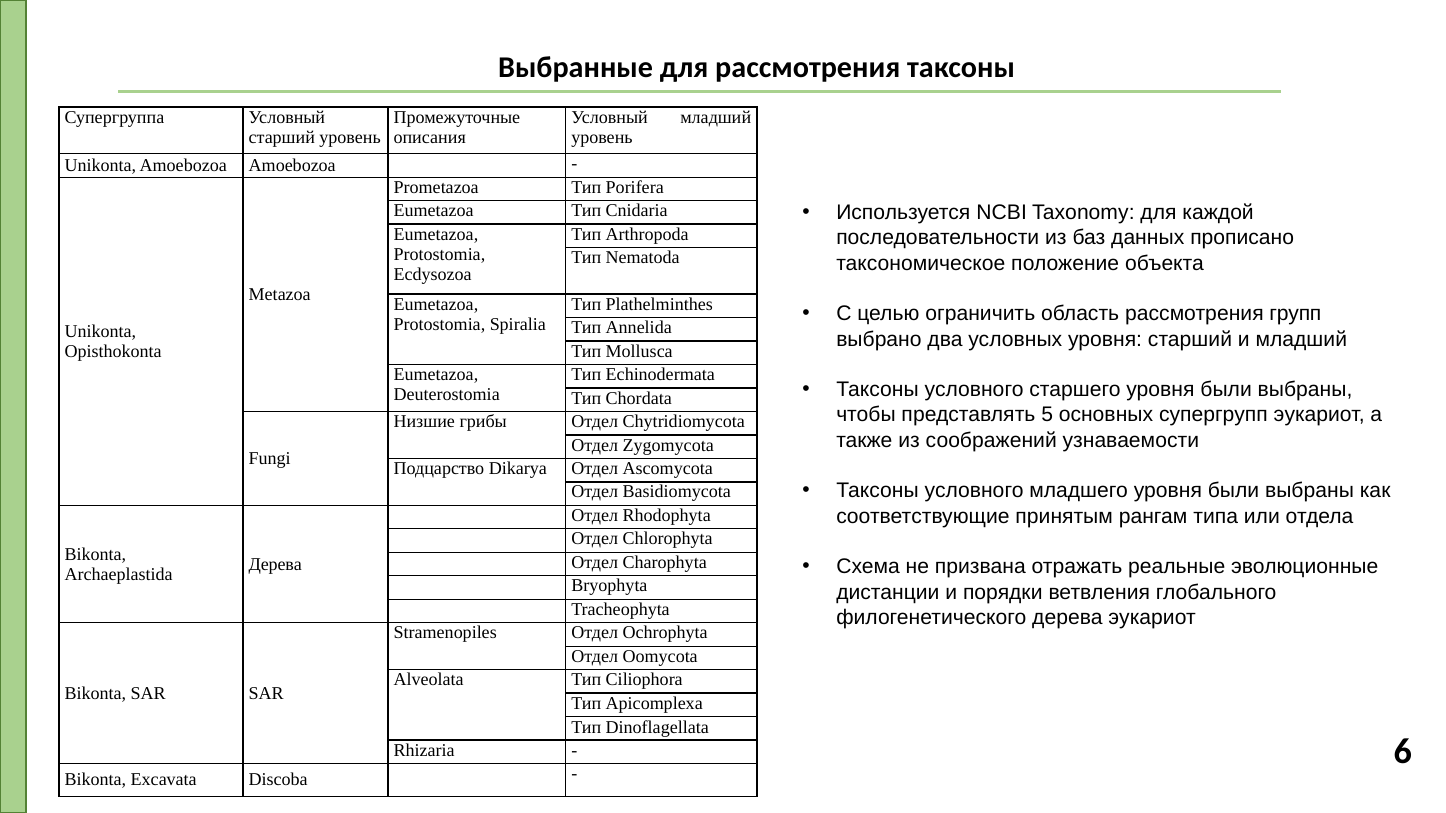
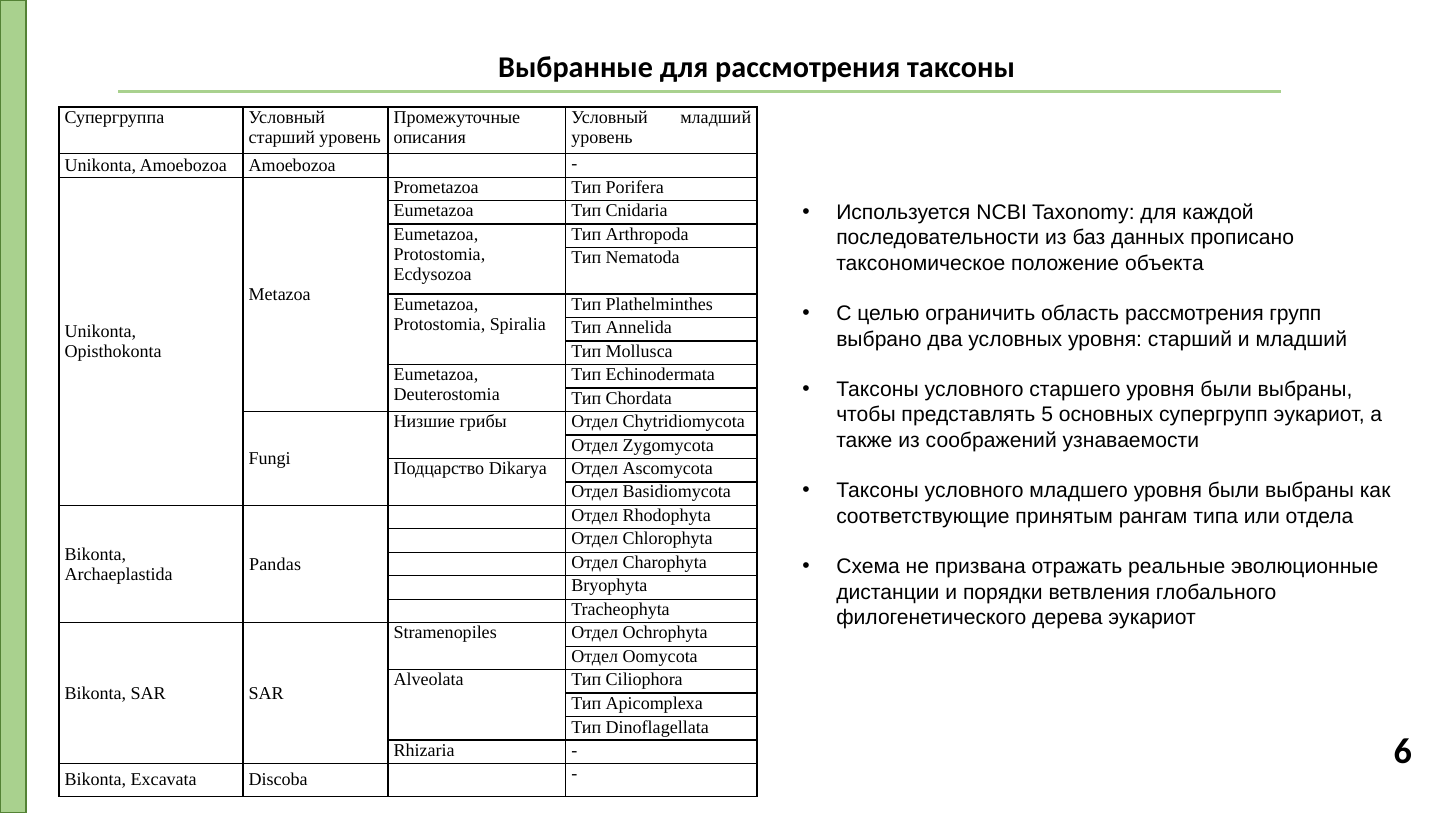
Дерева at (275, 564): Дерева -> Pandas
